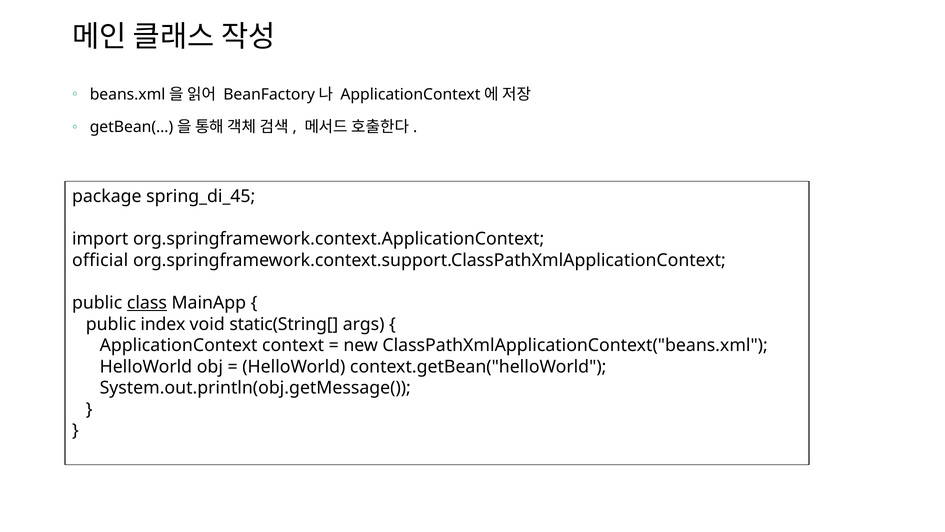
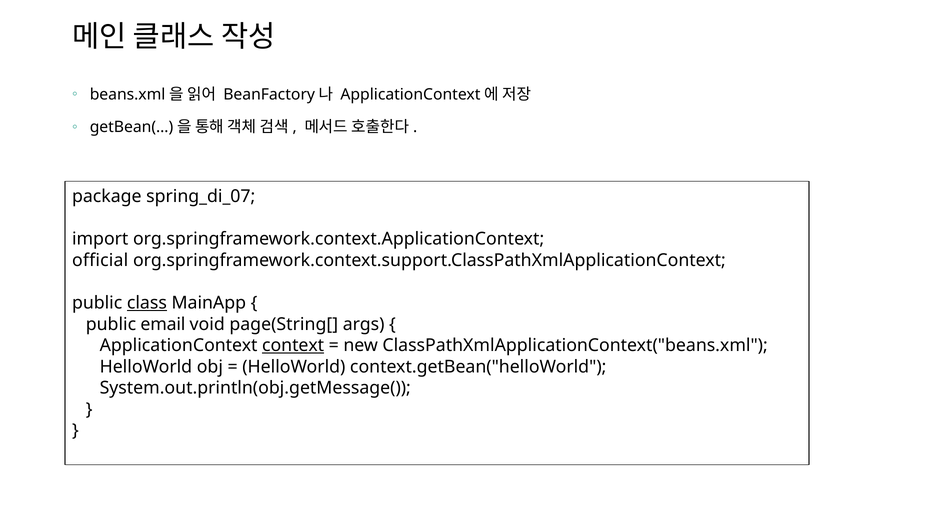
spring_di_45: spring_di_45 -> spring_di_07
index: index -> email
static(String[: static(String[ -> page(String[
context underline: none -> present
